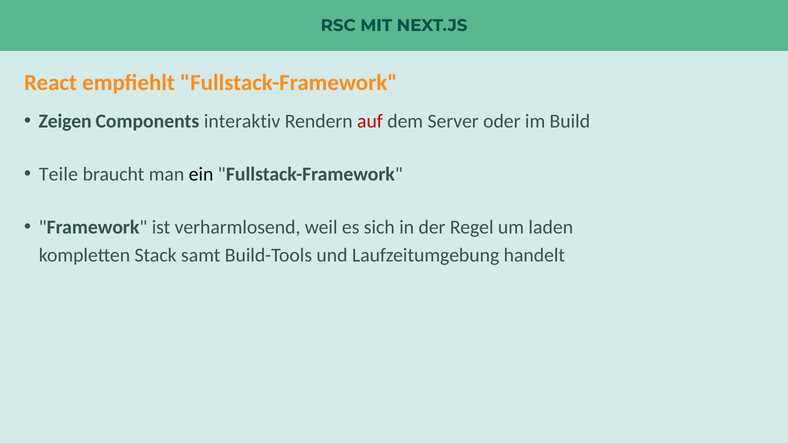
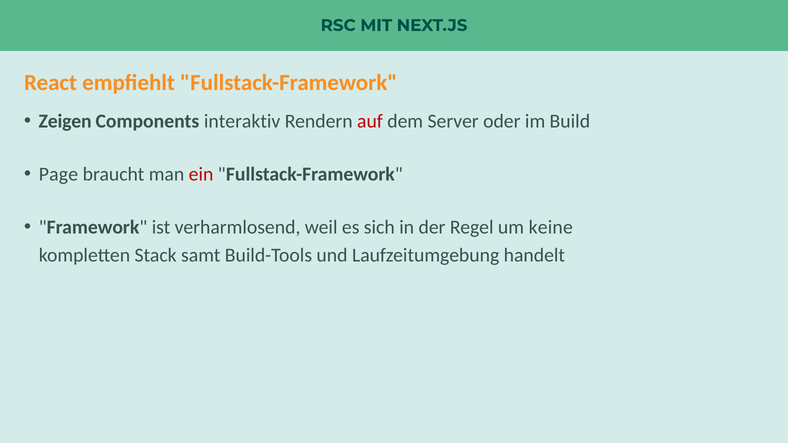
Teile: Teile -> Page
ein colour: black -> red
laden: laden -> keine
